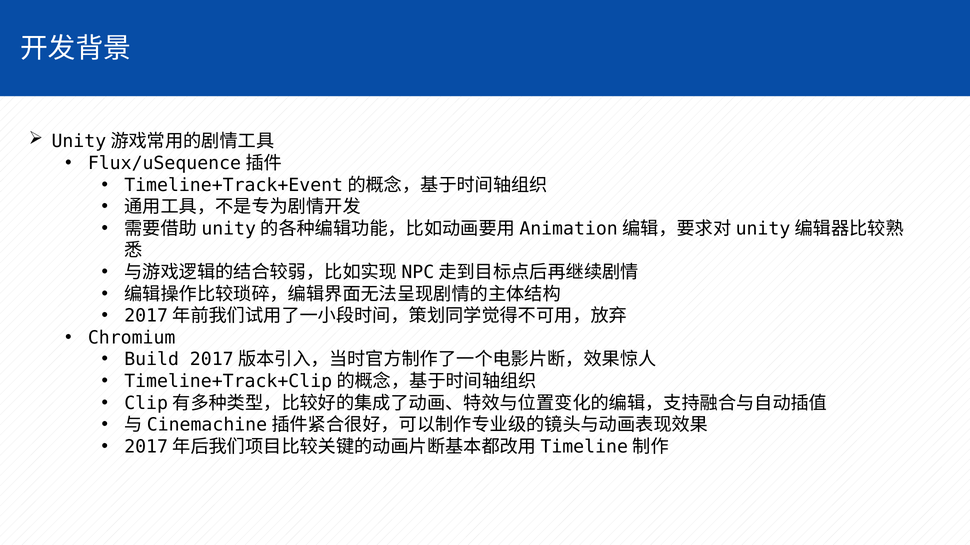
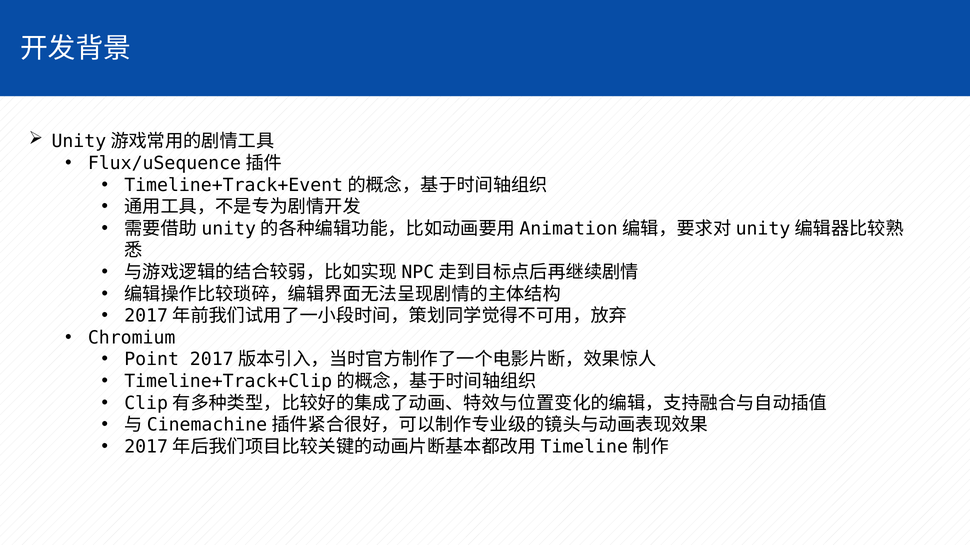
Build: Build -> Point
